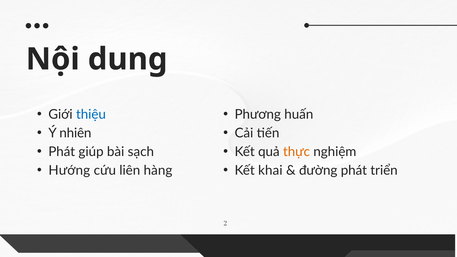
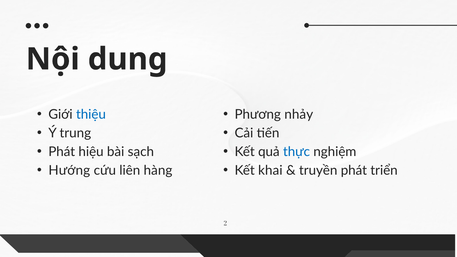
huấn: huấn -> nhảy
nhiên: nhiên -> trung
giúp: giúp -> hiệu
thực colour: orange -> blue
đường: đường -> truyền
